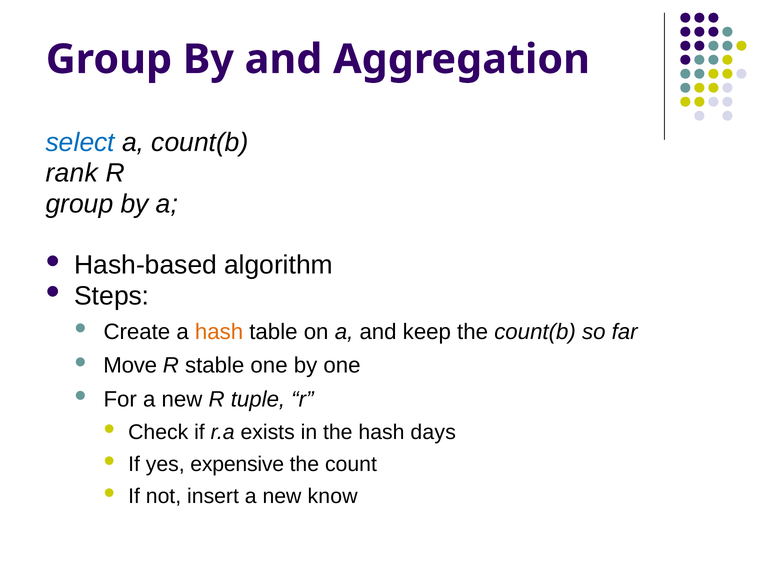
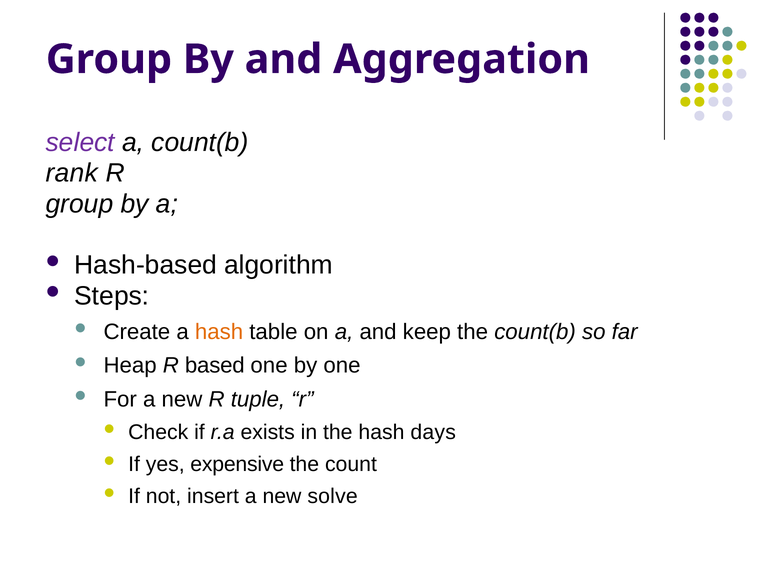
select colour: blue -> purple
Move: Move -> Heap
stable: stable -> based
know: know -> solve
